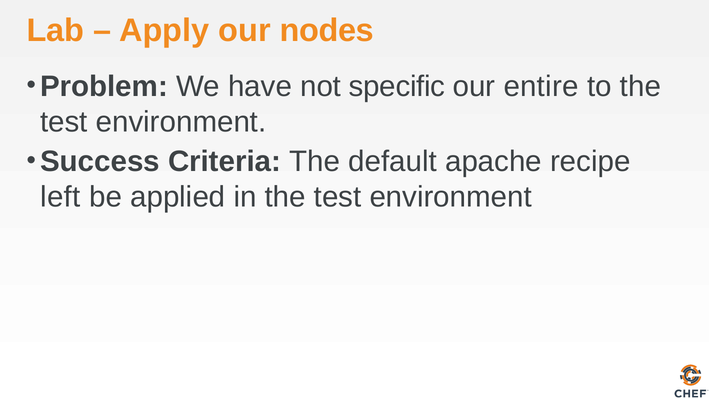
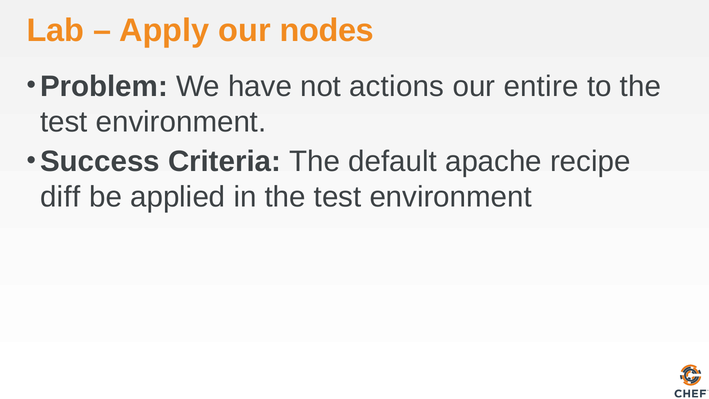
specific: specific -> actions
left: left -> diff
